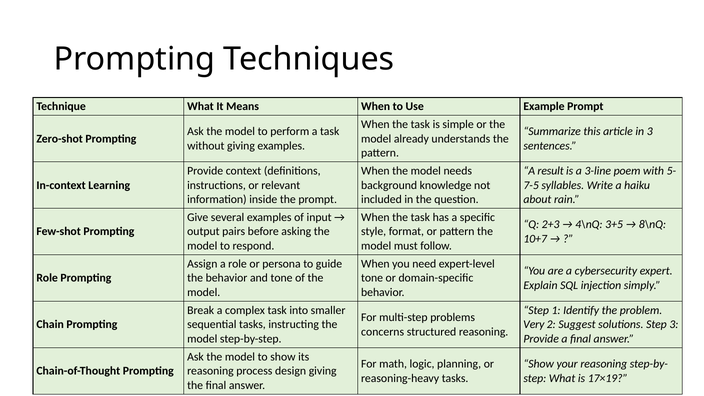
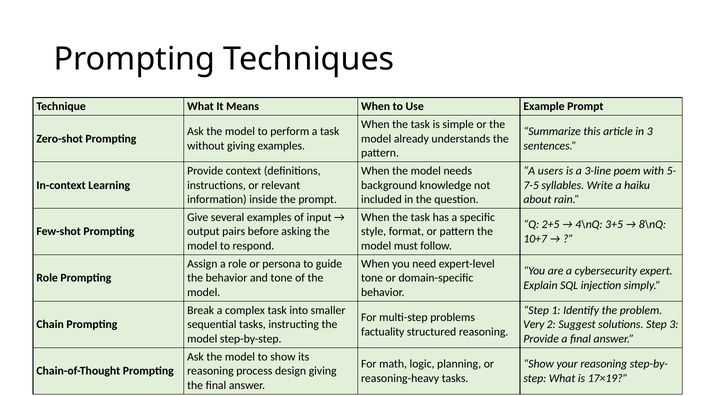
result: result -> users
2+3: 2+3 -> 2+5
concerns: concerns -> factuality
